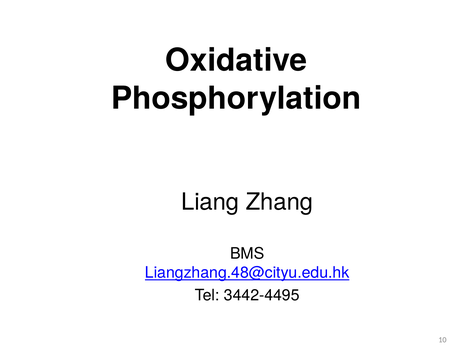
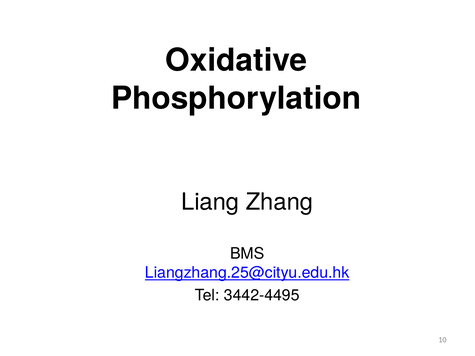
Liangzhang.48@cityu.edu.hk: Liangzhang.48@cityu.edu.hk -> Liangzhang.25@cityu.edu.hk
